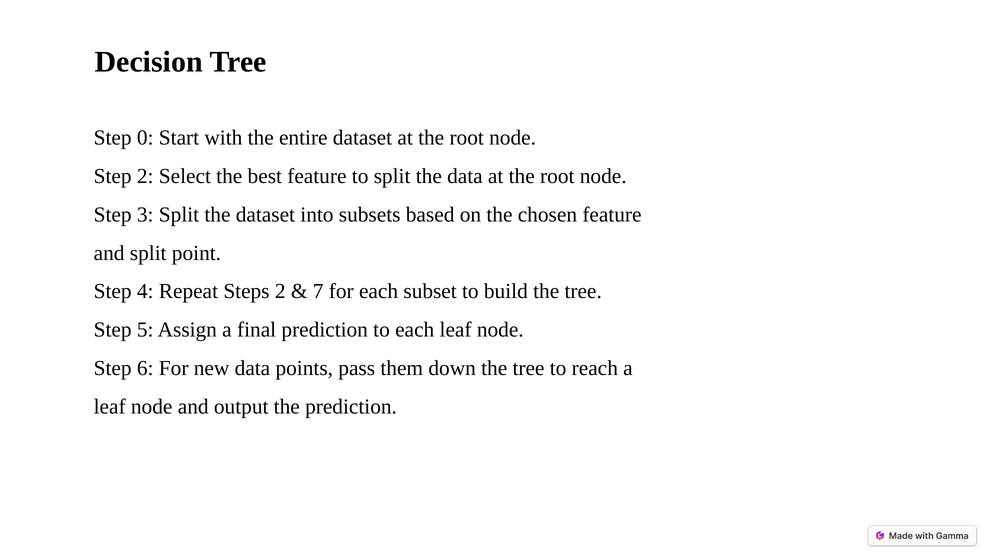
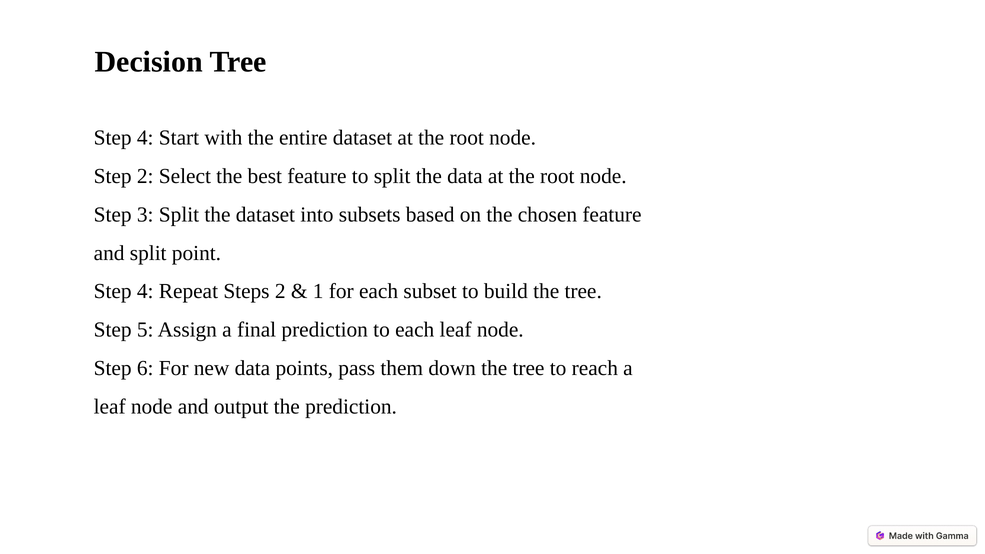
0 at (145, 138): 0 -> 4
7: 7 -> 1
